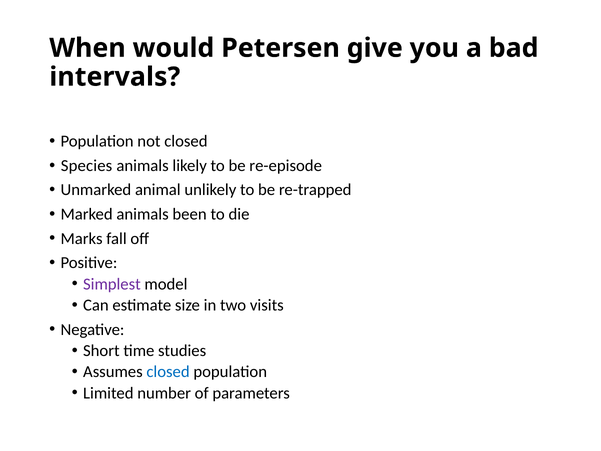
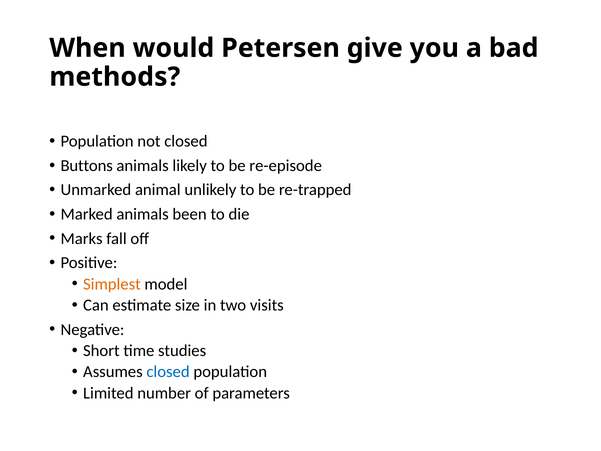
intervals: intervals -> methods
Species: Species -> Buttons
Simplest colour: purple -> orange
